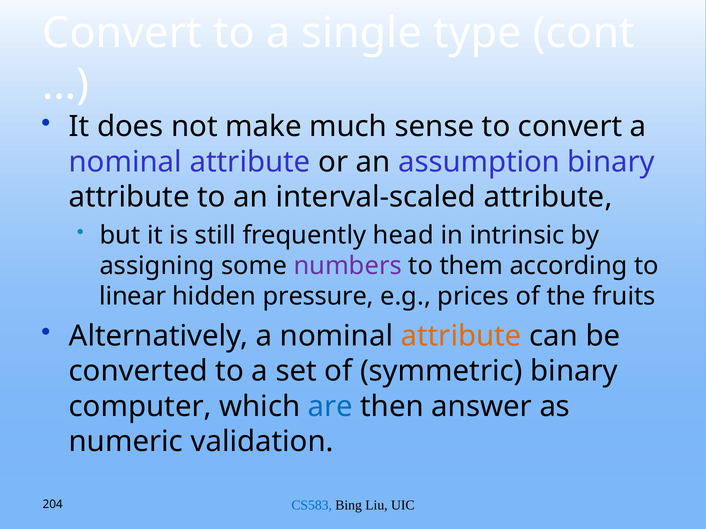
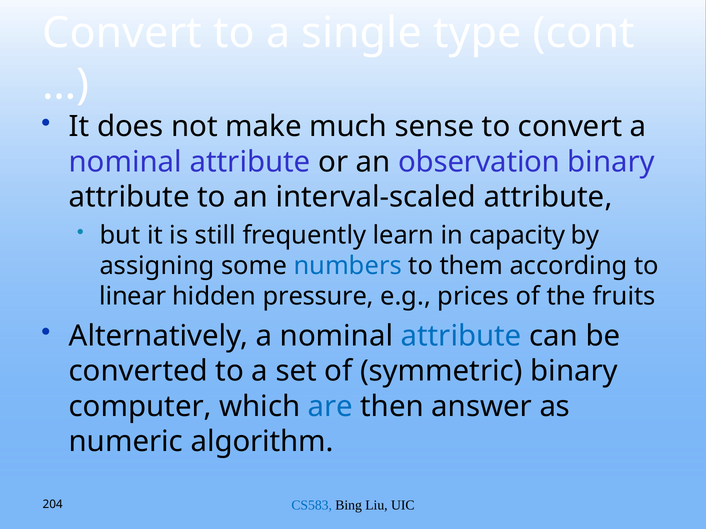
assumption: assumption -> observation
head: head -> learn
intrinsic: intrinsic -> capacity
numbers colour: purple -> blue
attribute at (461, 336) colour: orange -> blue
validation: validation -> algorithm
